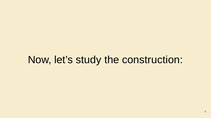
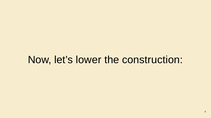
study: study -> lower
